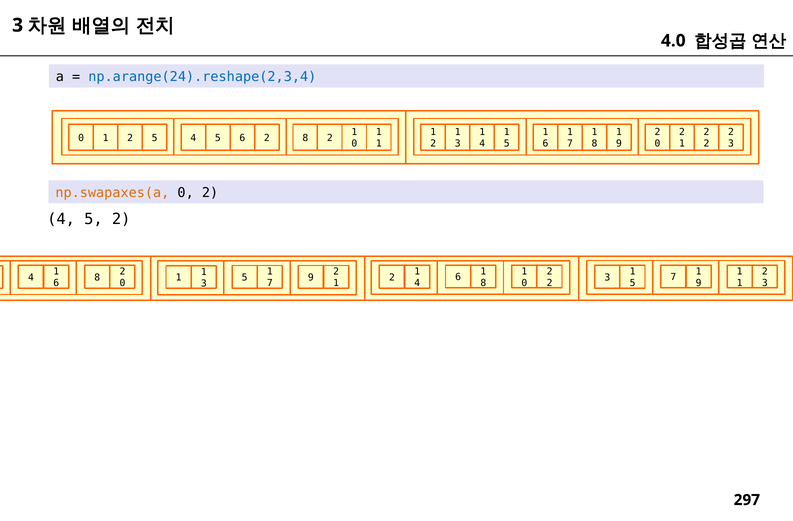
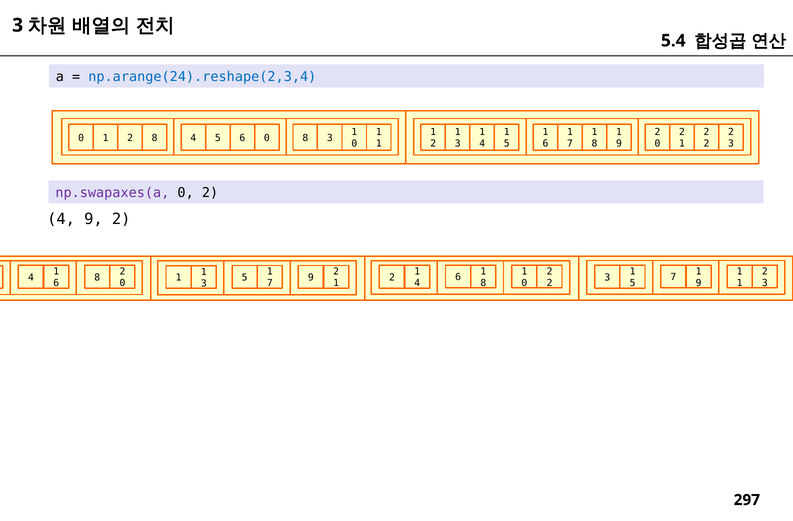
4.0: 4.0 -> 5.4
2 5: 5 -> 8
6 2: 2 -> 0
2 at (330, 138): 2 -> 3
np.swapaxes(a colour: orange -> purple
5 at (93, 219): 5 -> 9
